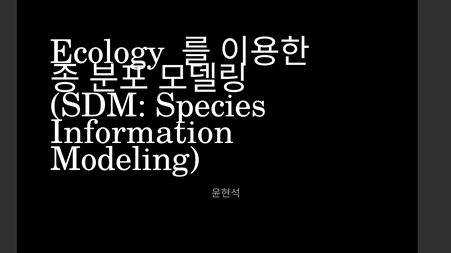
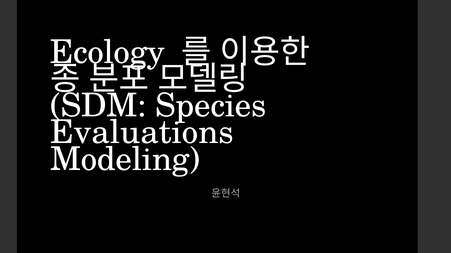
Information: Information -> Evaluations
